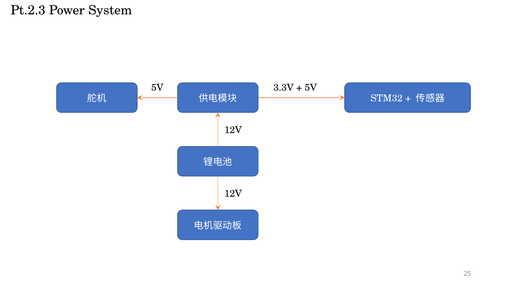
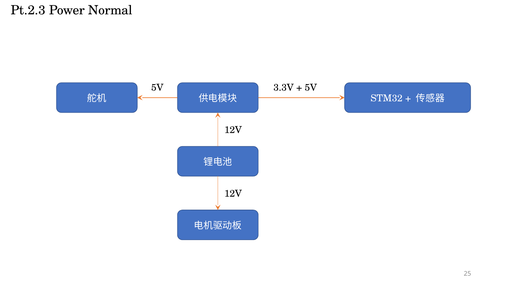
System: System -> Normal
